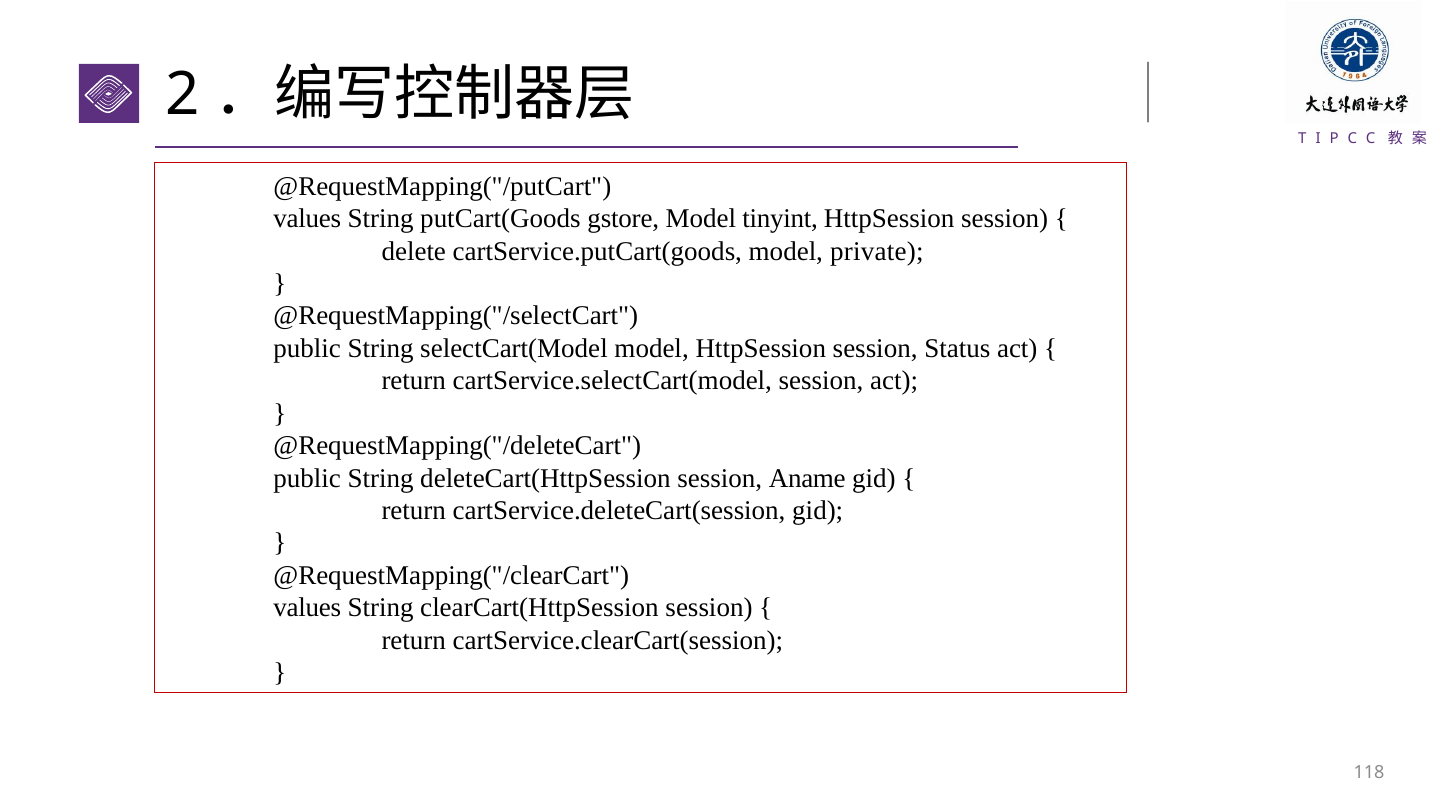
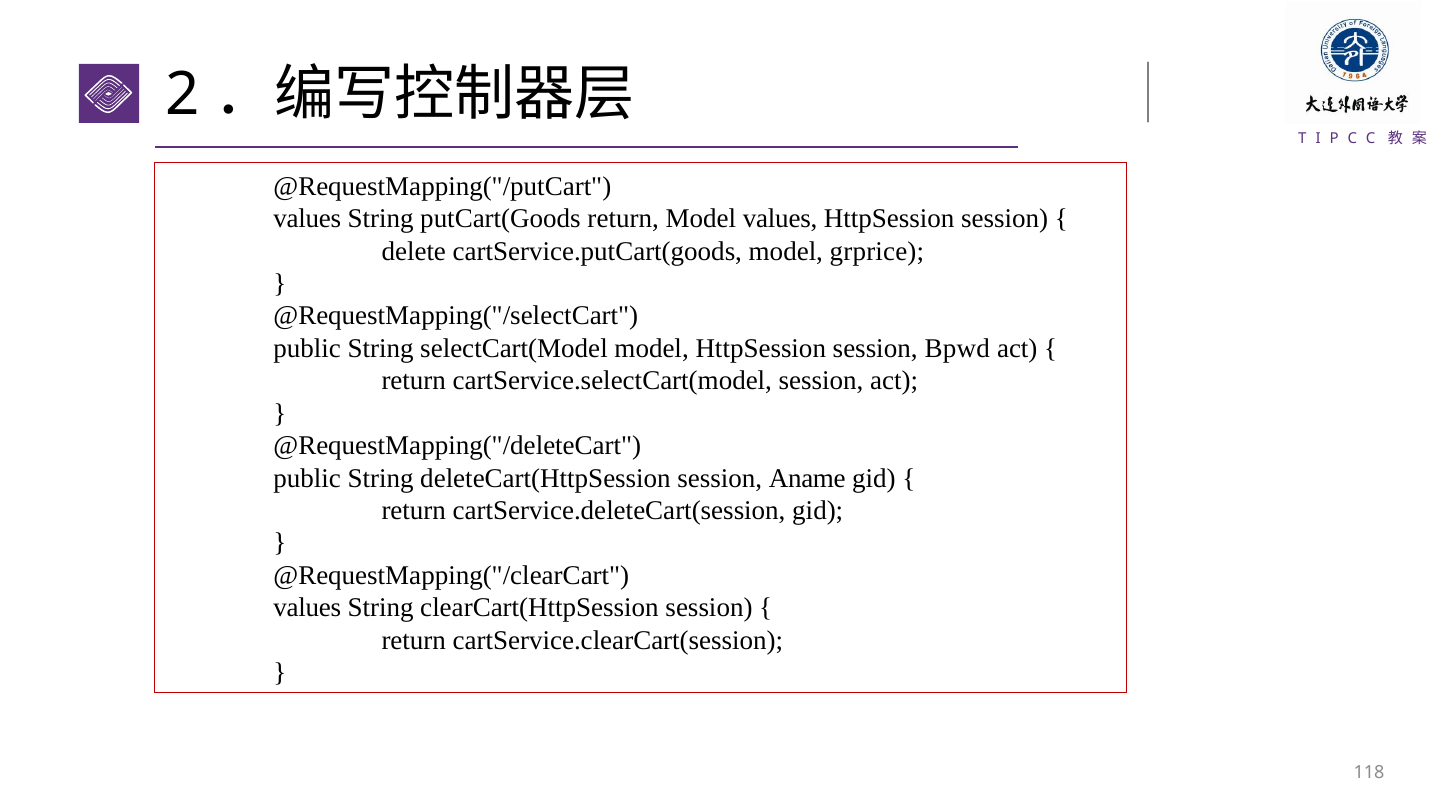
putCart(Goods gstore: gstore -> return
Model tinyint: tinyint -> values
private: private -> grprice
Status: Status -> Bpwd
